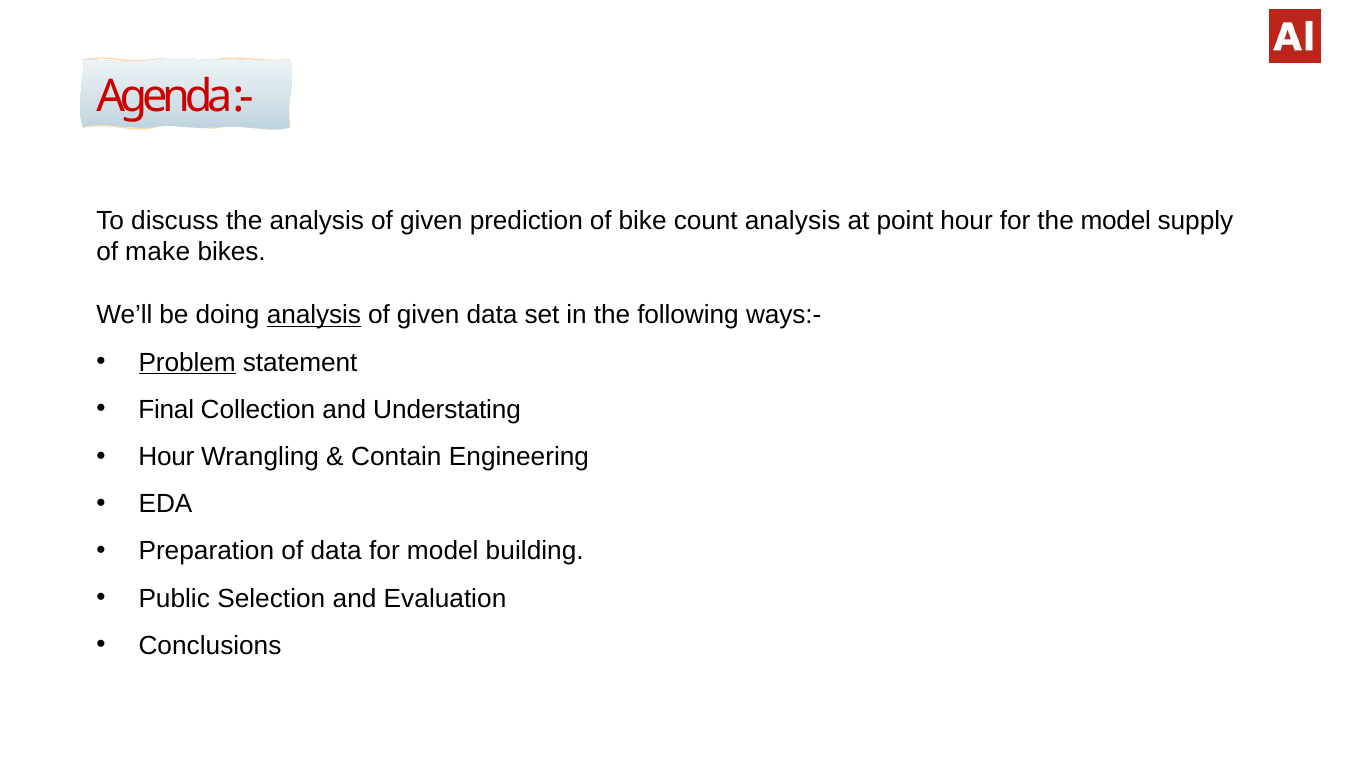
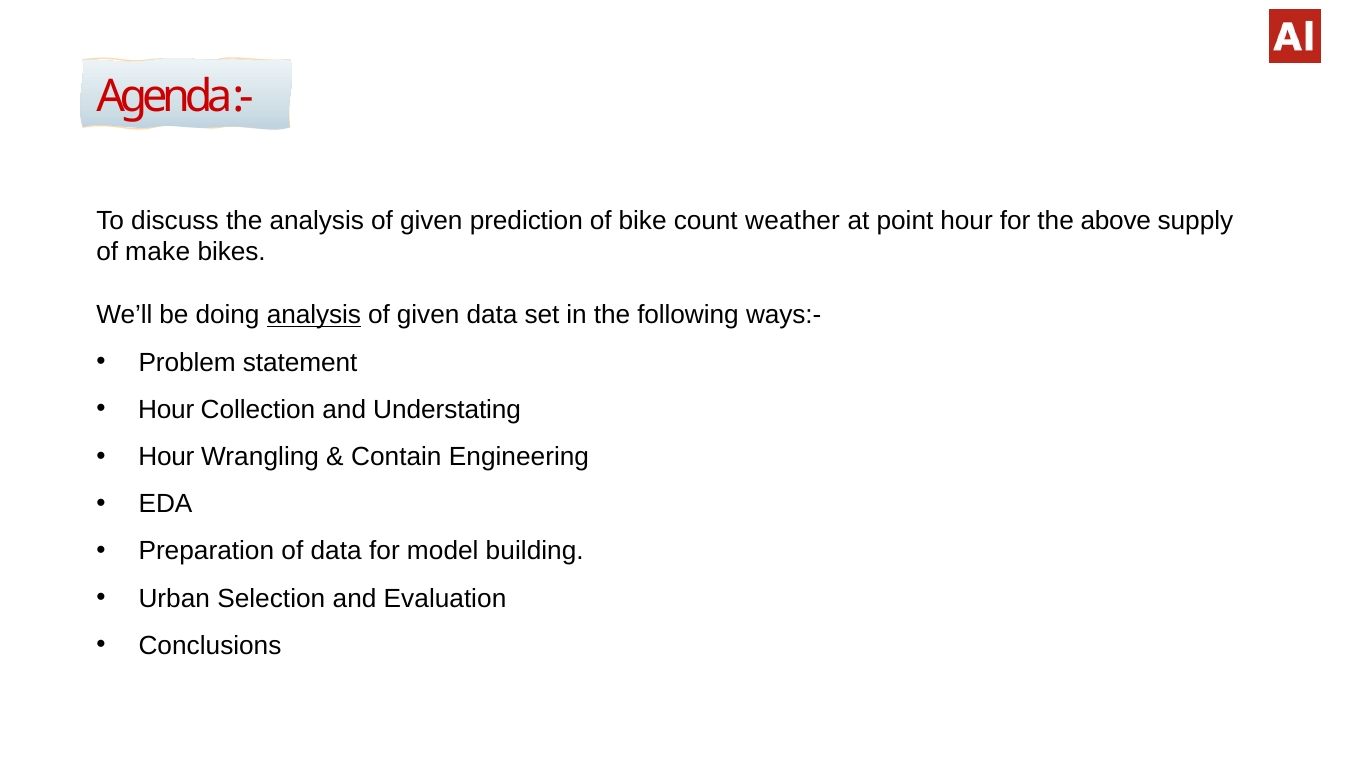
count analysis: analysis -> weather
the model: model -> above
Problem underline: present -> none
Final at (166, 409): Final -> Hour
Public: Public -> Urban
